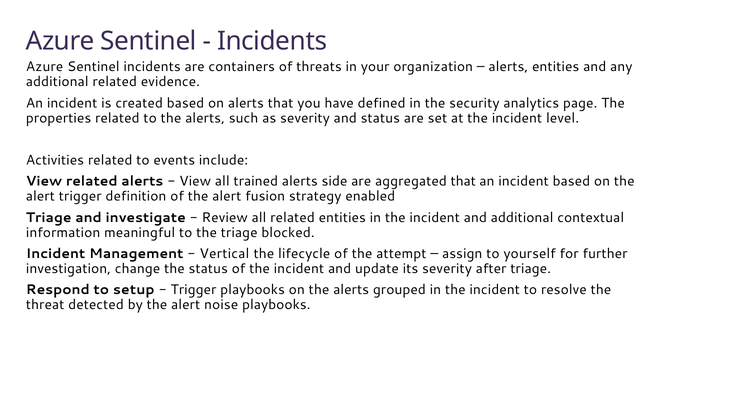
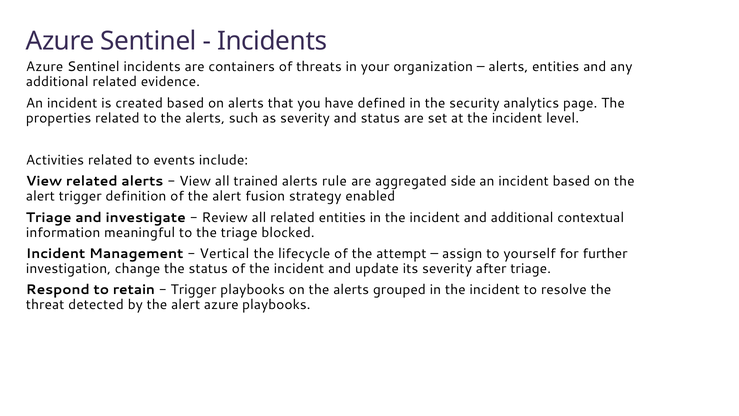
side: side -> rule
aggregated that: that -> side
setup: setup -> retain
alert noise: noise -> azure
